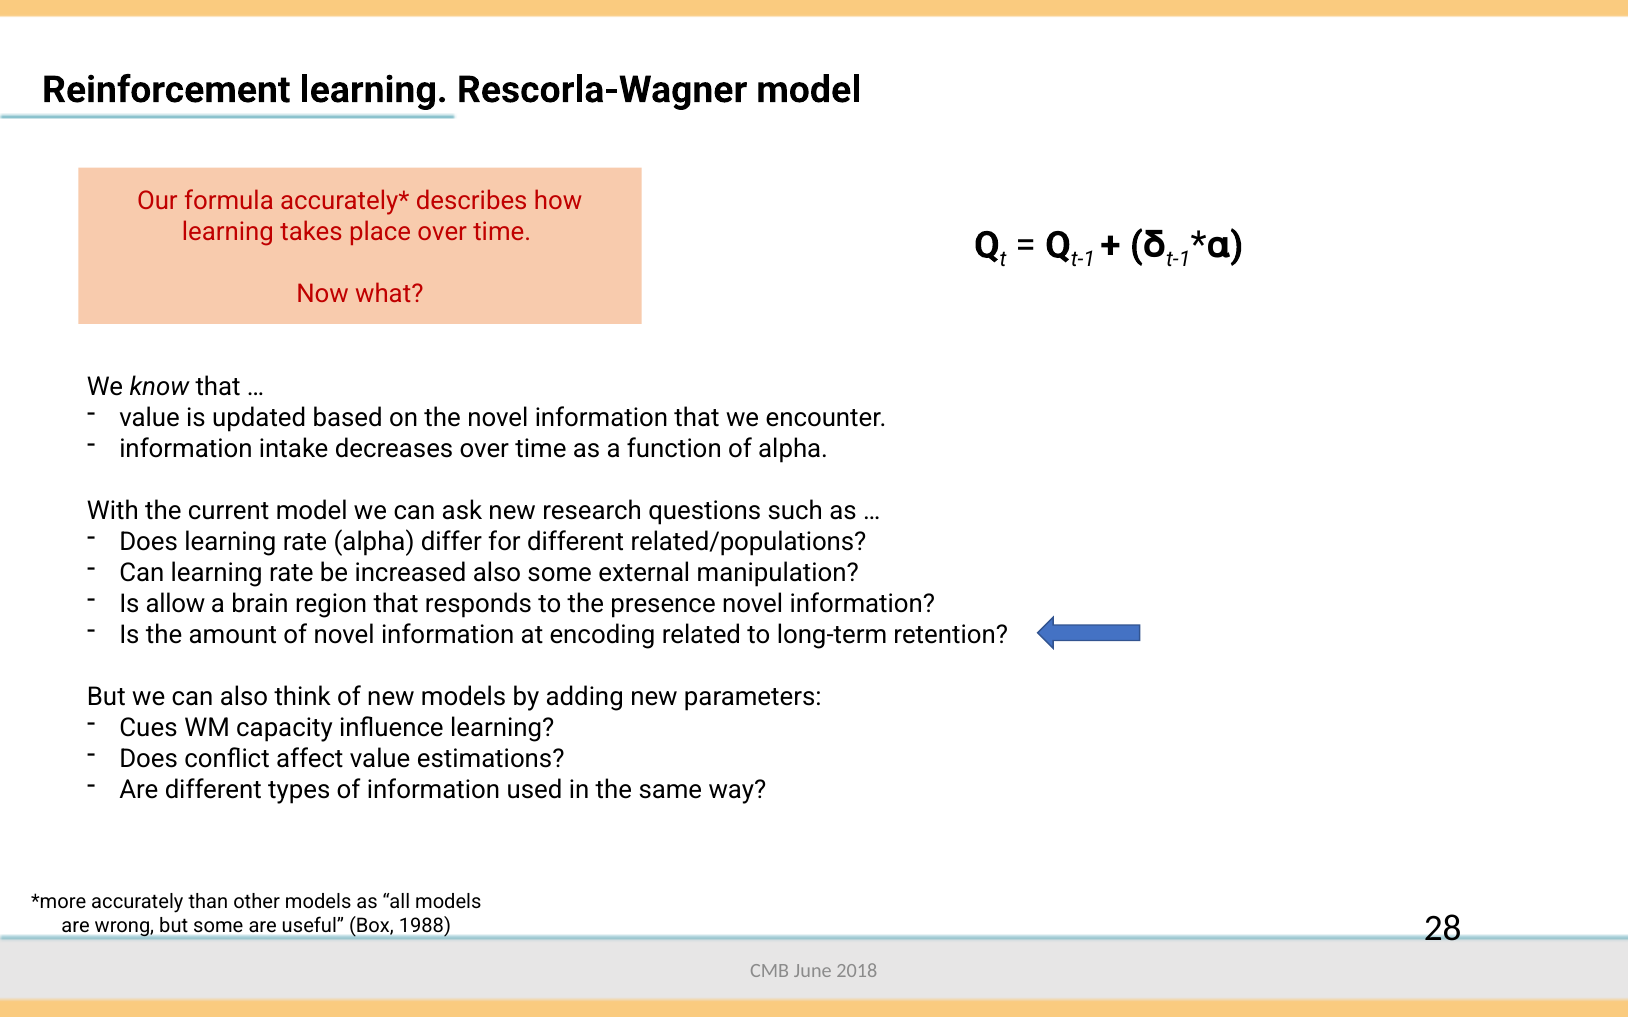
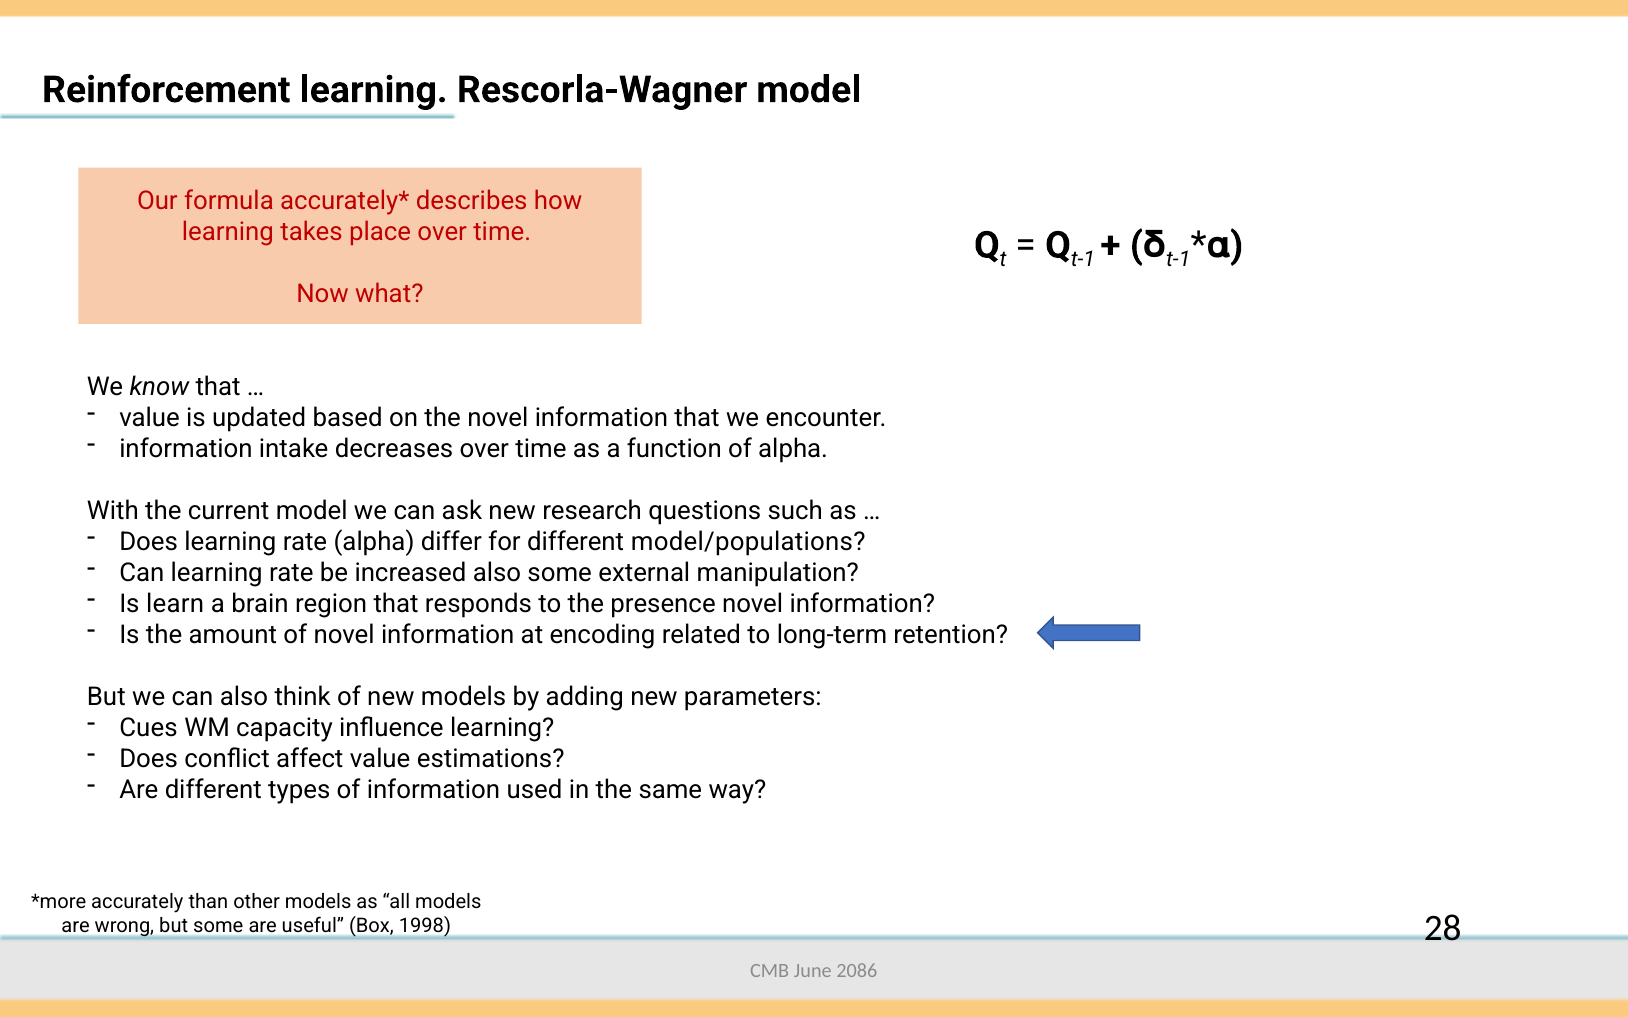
related/populations: related/populations -> model/populations
allow: allow -> learn
1988: 1988 -> 1998
2018: 2018 -> 2086
